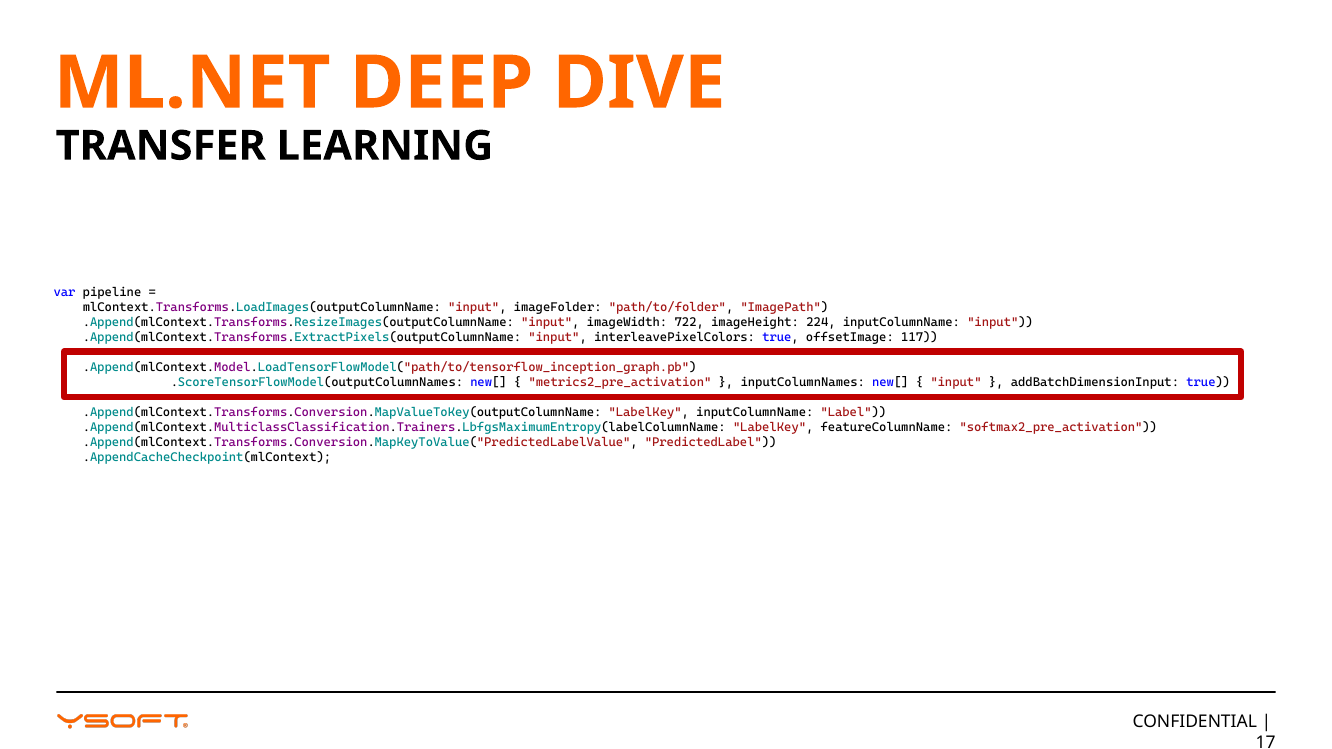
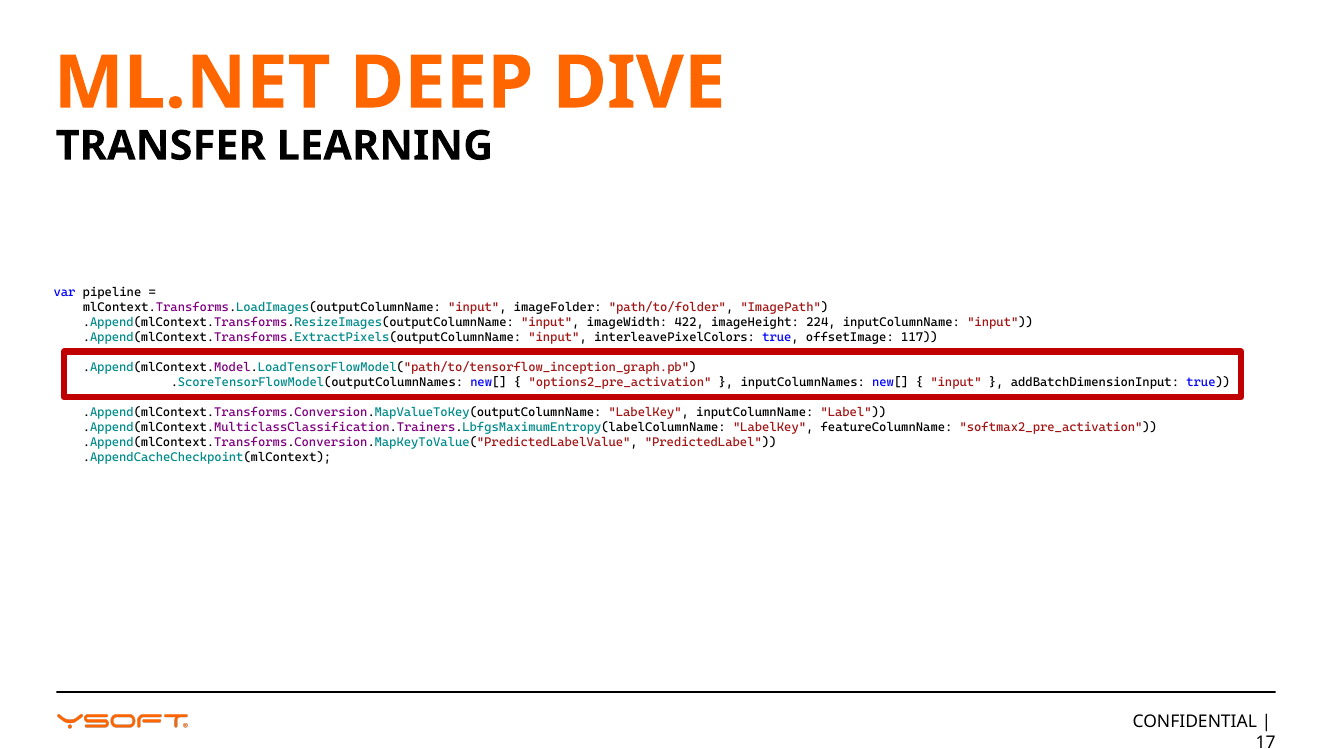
722: 722 -> 422
metrics2_pre_activation: metrics2_pre_activation -> options2_pre_activation
